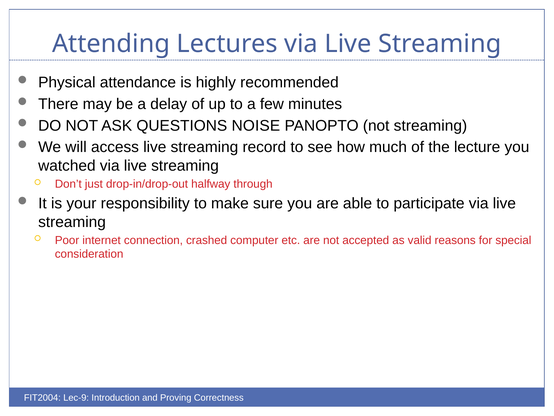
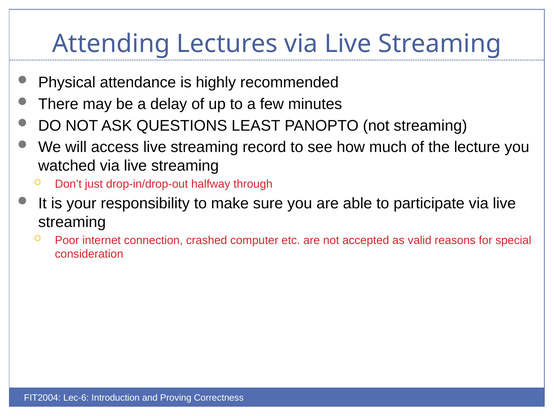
NOISE: NOISE -> LEAST
Lec-9: Lec-9 -> Lec-6
